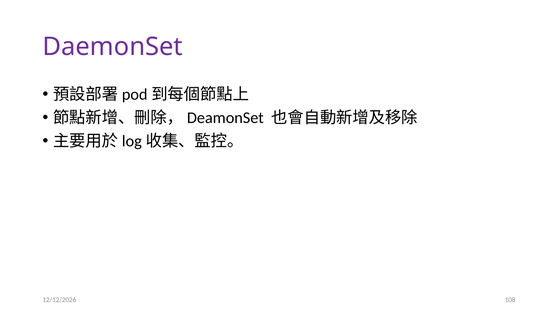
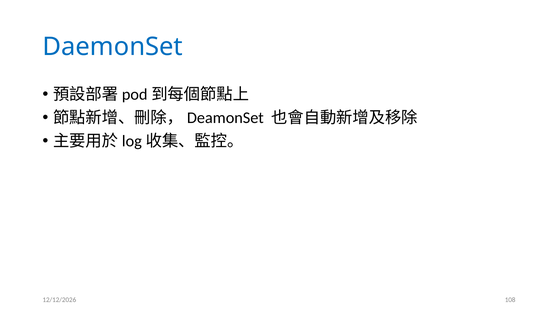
DaemonSet colour: purple -> blue
